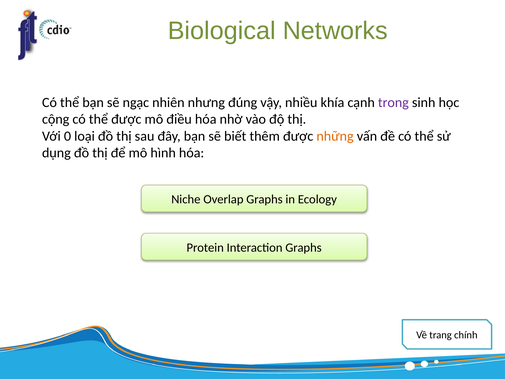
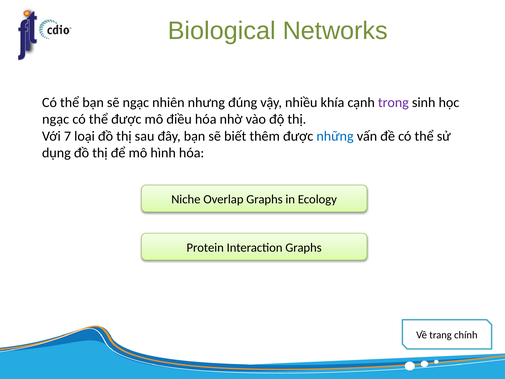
cộng at (56, 119): cộng -> ngạc
0: 0 -> 7
những colour: orange -> blue
